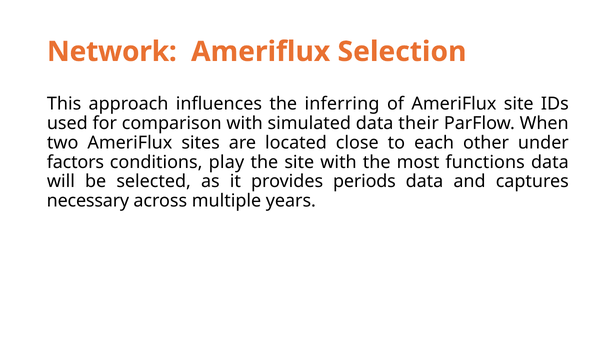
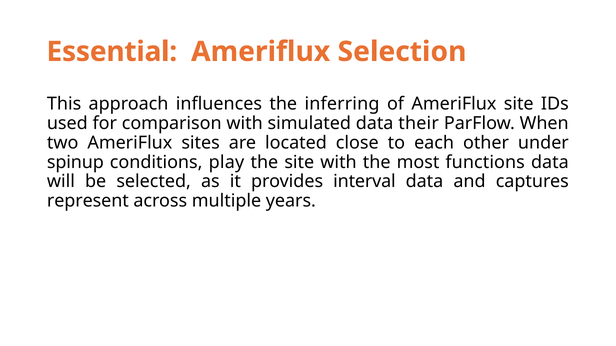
Network: Network -> Essential
factors: factors -> spinup
periods: periods -> interval
necessary: necessary -> represent
